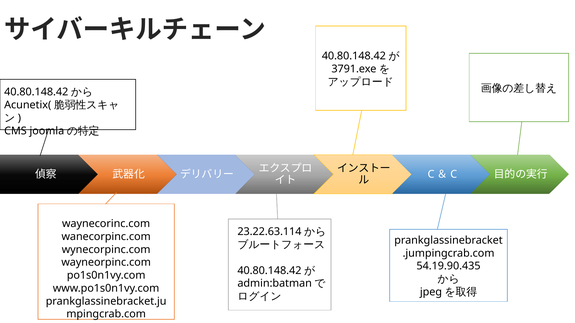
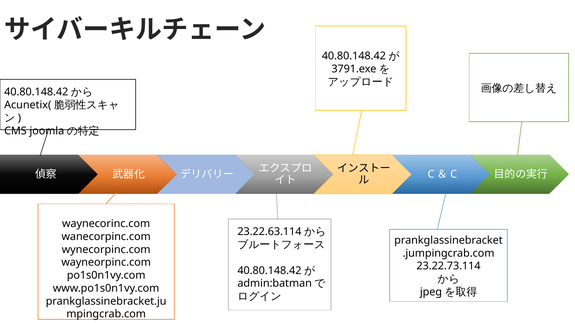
54.19.90.435: 54.19.90.435 -> 23.22.73.114
